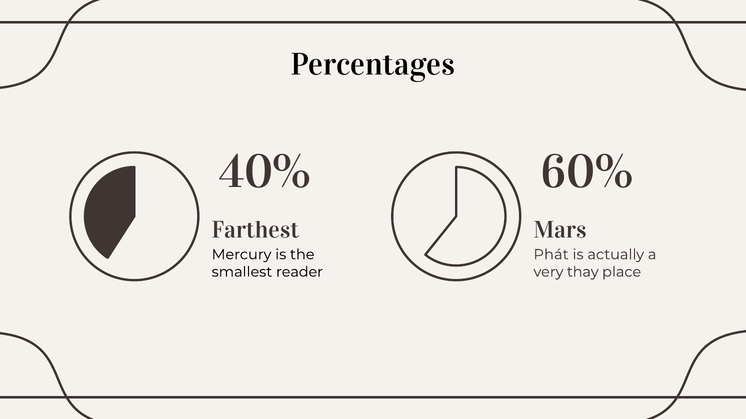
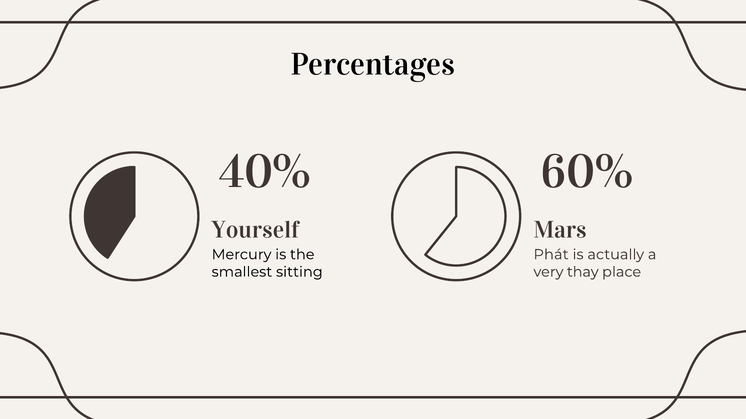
Farthest: Farthest -> Yourself
reader: reader -> sitting
